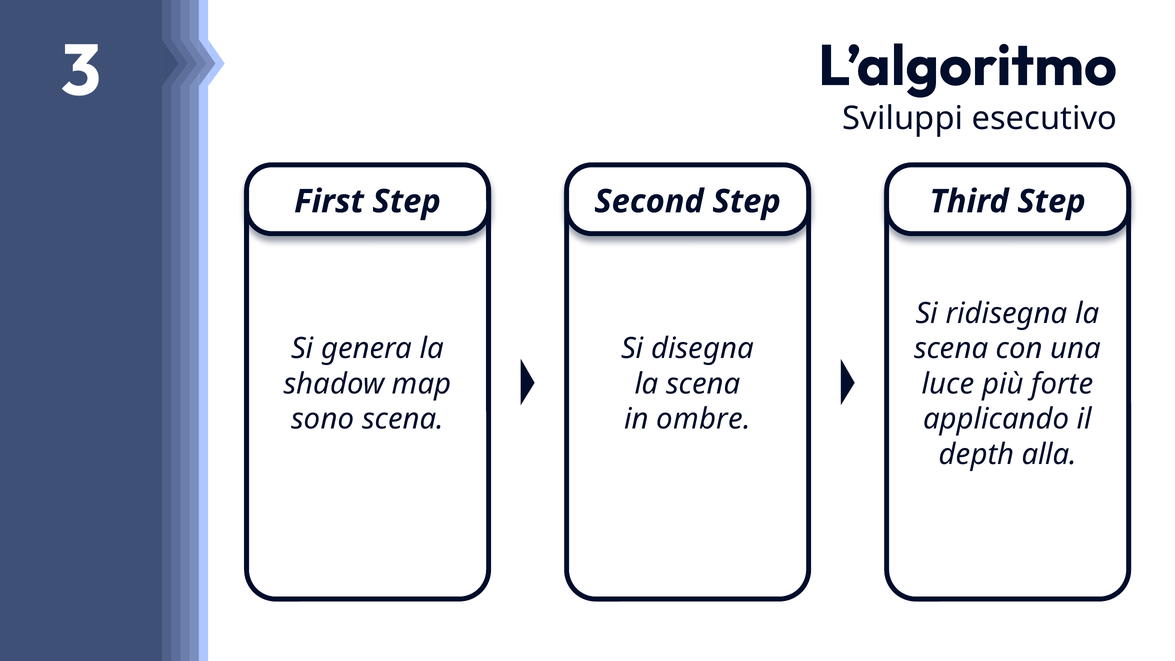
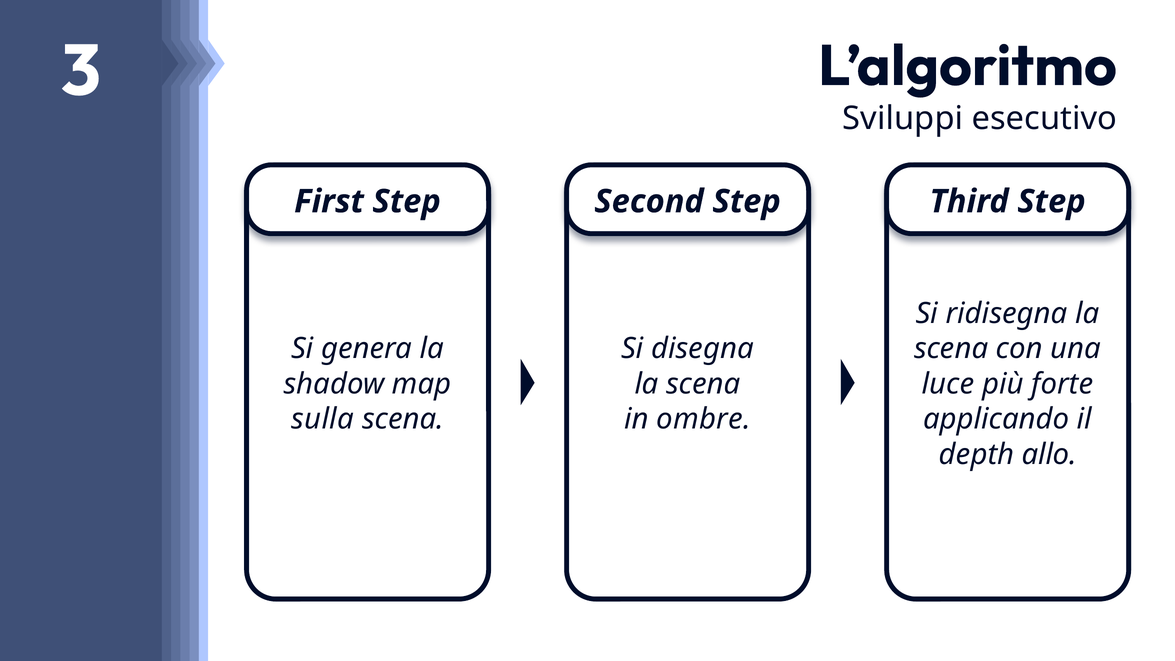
sono: sono -> sulla
alla: alla -> allo
